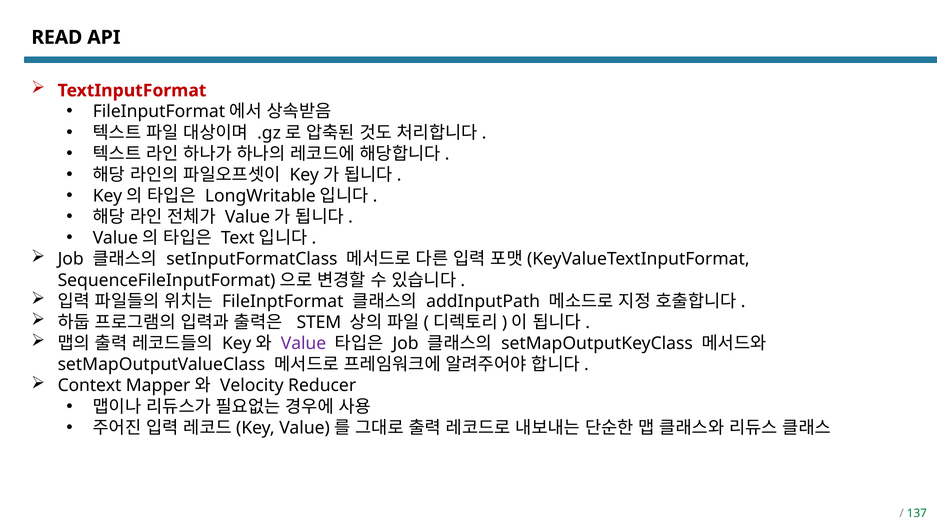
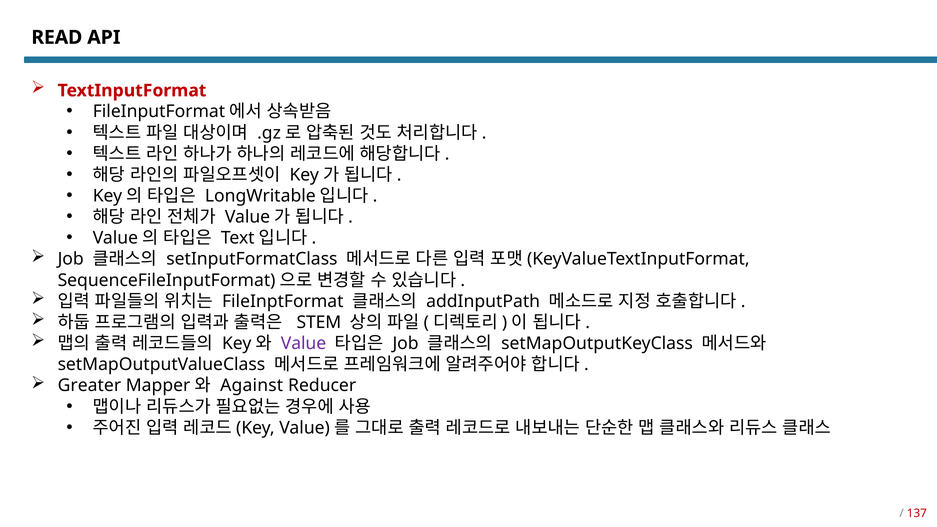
Context: Context -> Greater
Velocity: Velocity -> Against
137 colour: green -> red
